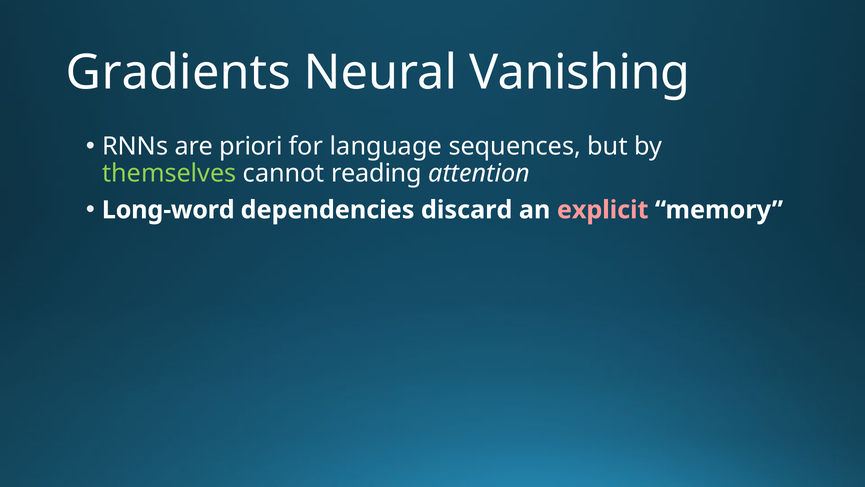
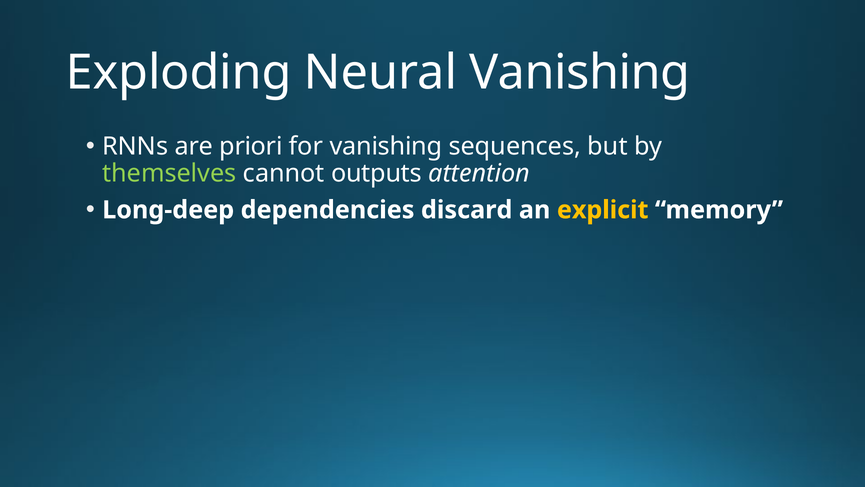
Gradients: Gradients -> Exploding
for language: language -> vanishing
reading: reading -> outputs
Long-word: Long-word -> Long-deep
explicit colour: pink -> yellow
